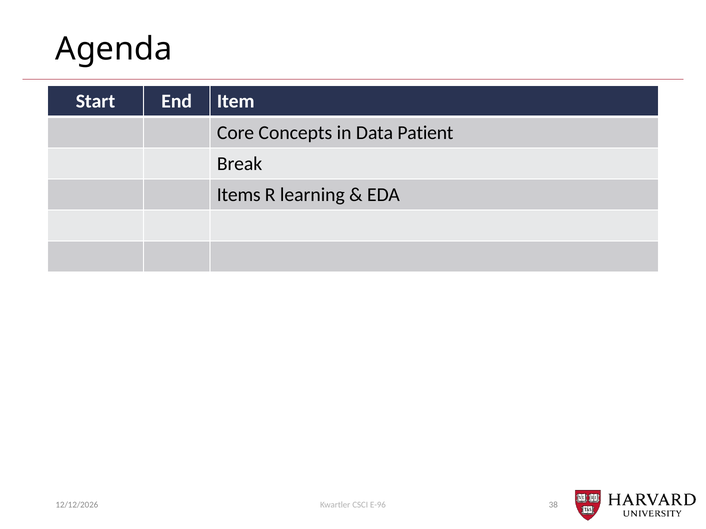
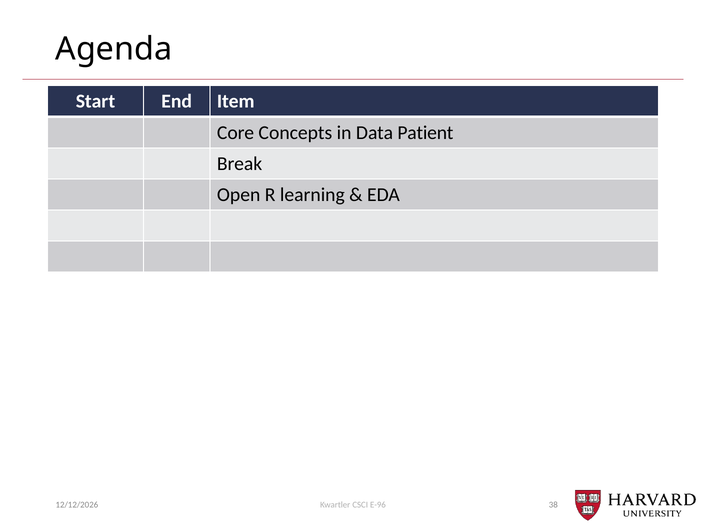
Items: Items -> Open
